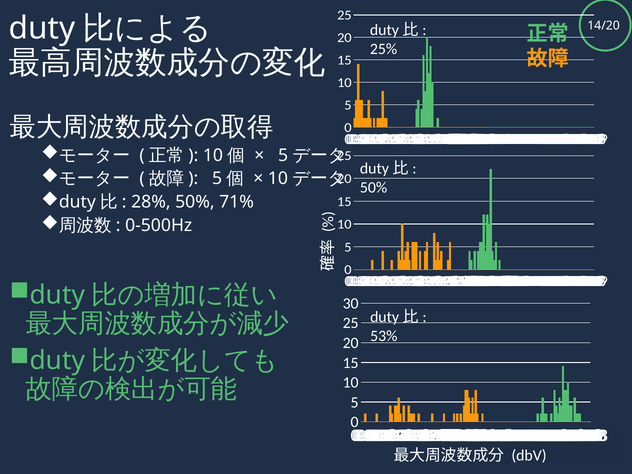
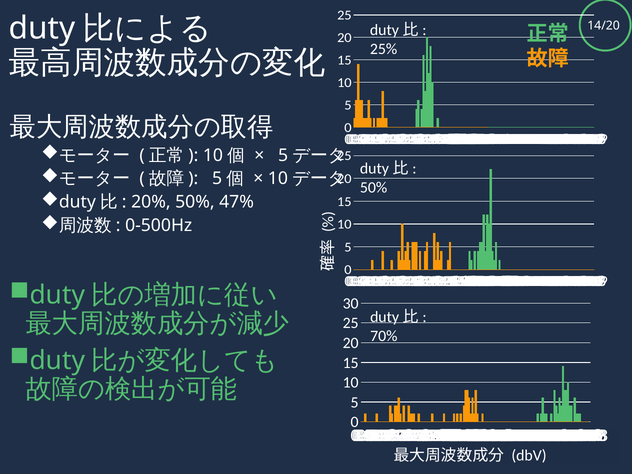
28%: 28% -> 20%
71%: 71% -> 47%
53%: 53% -> 70%
